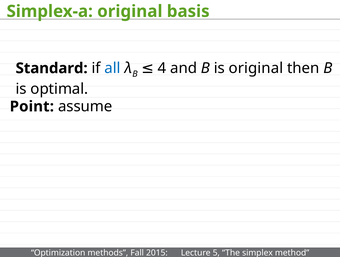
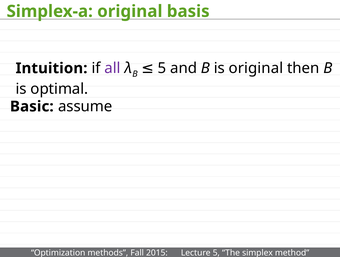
Standard: Standard -> Intuition
all colour: blue -> purple
B 4: 4 -> 5
Point: Point -> Basic
